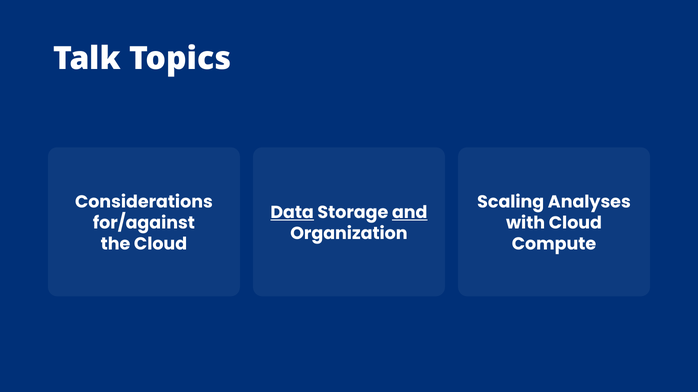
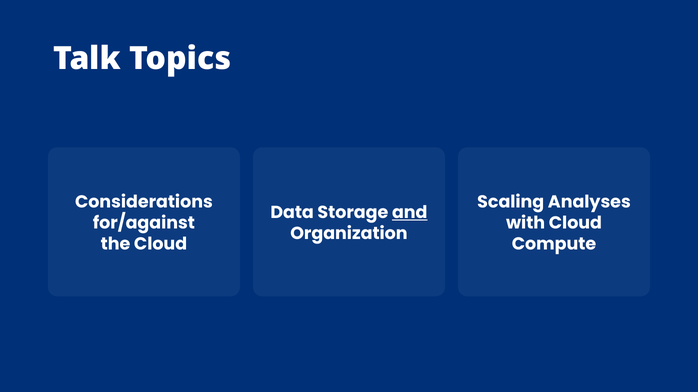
Data underline: present -> none
